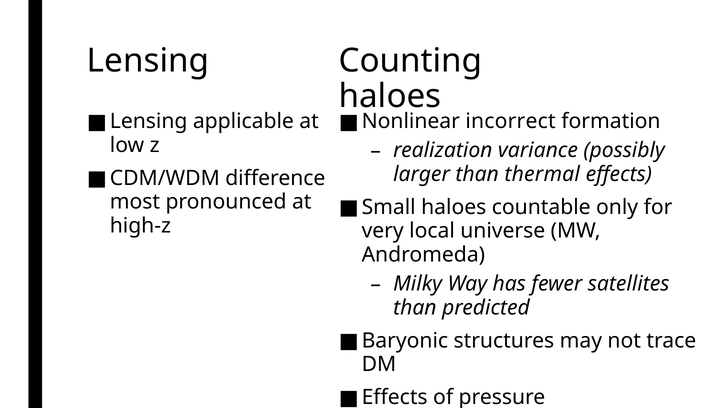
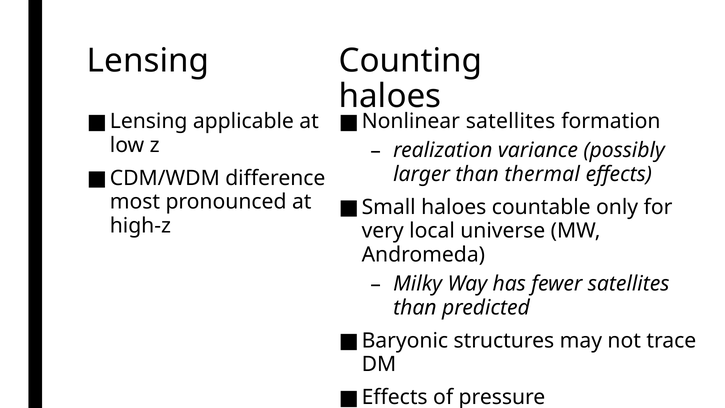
Nonlinear incorrect: incorrect -> satellites
